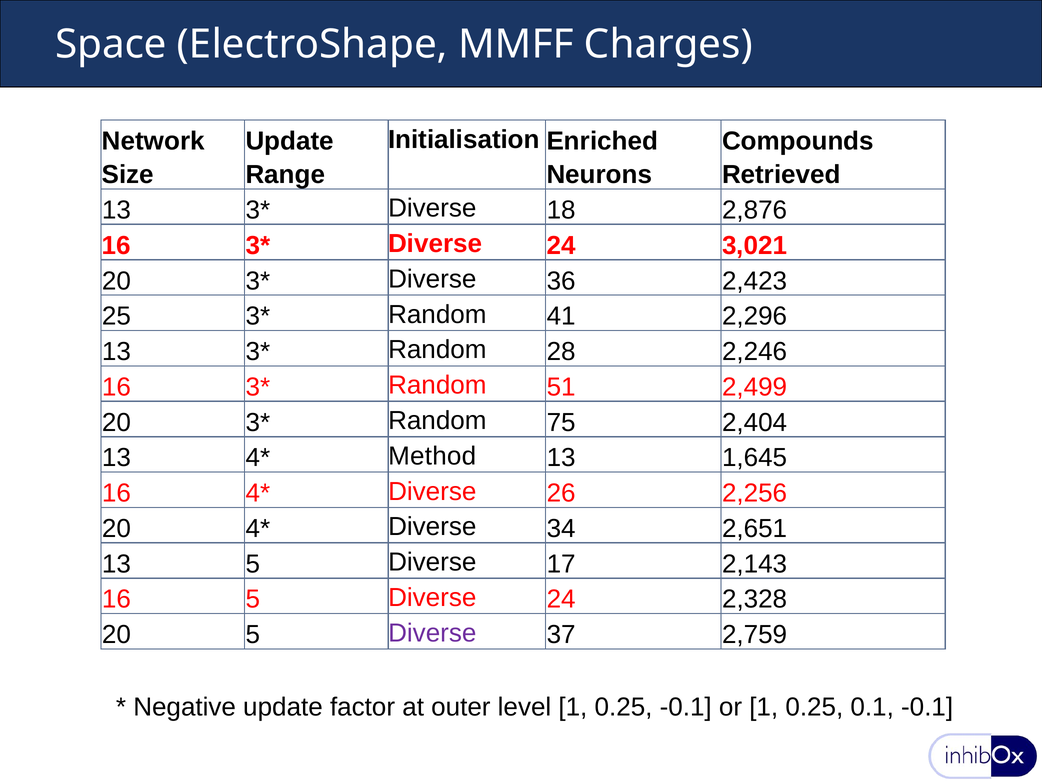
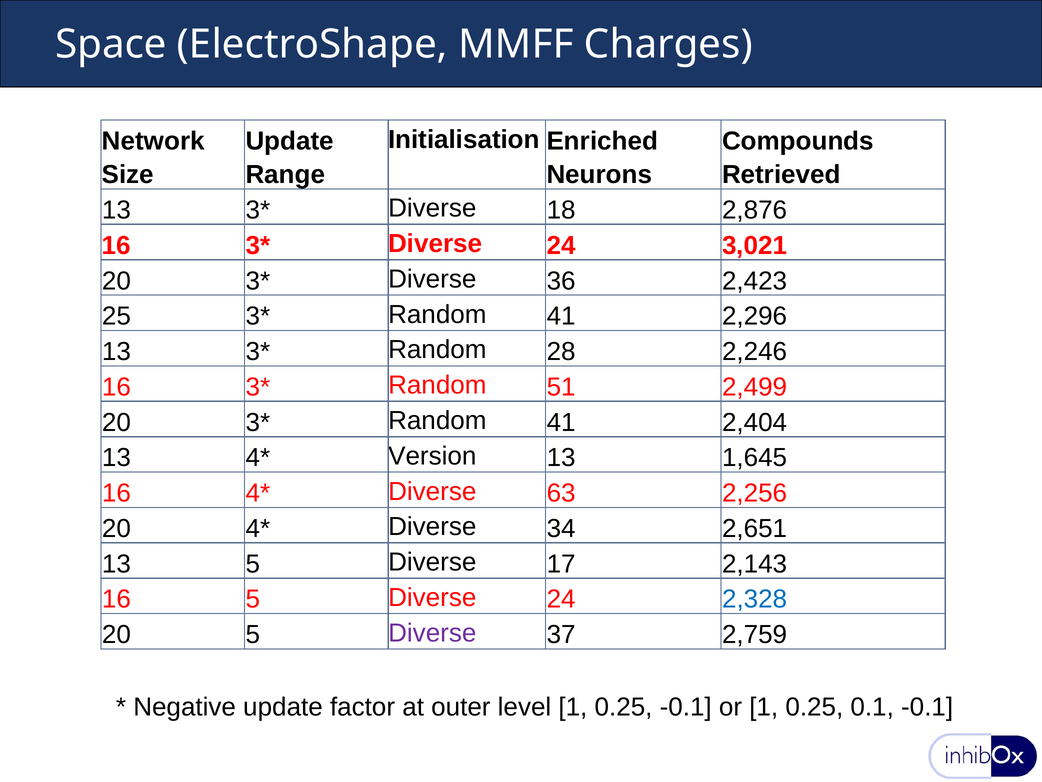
75 at (561, 422): 75 -> 41
Method: Method -> Version
26: 26 -> 63
2,328 colour: black -> blue
